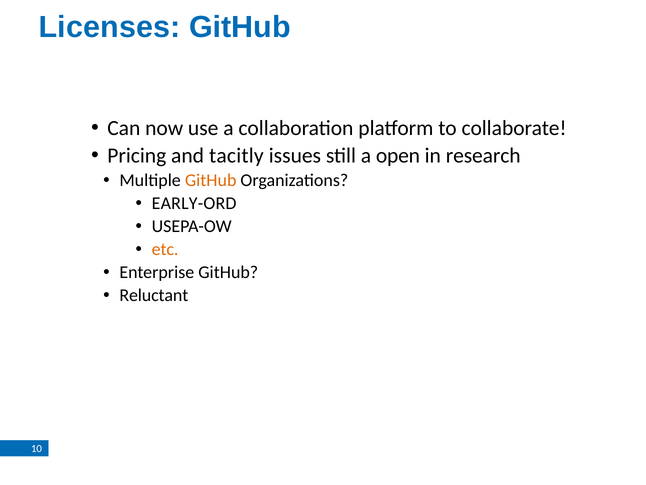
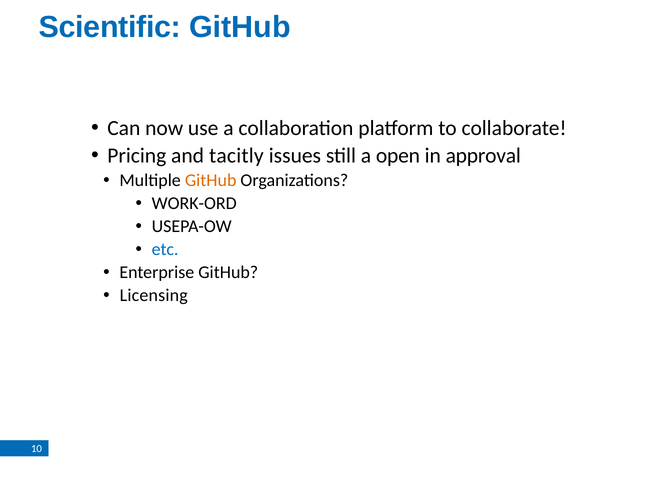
Licenses: Licenses -> Scientific
research: research -> approval
EARLY-ORD: EARLY-ORD -> WORK-ORD
etc colour: orange -> blue
Reluctant: Reluctant -> Licensing
